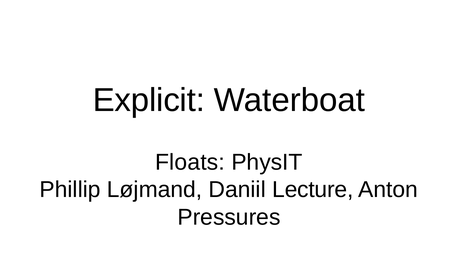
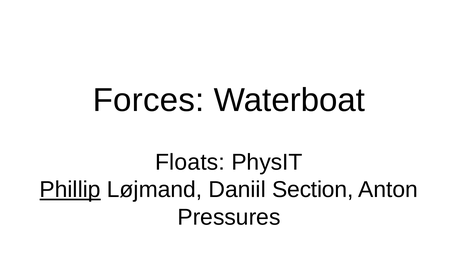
Explicit: Explicit -> Forces
Phillip underline: none -> present
Lecture: Lecture -> Section
